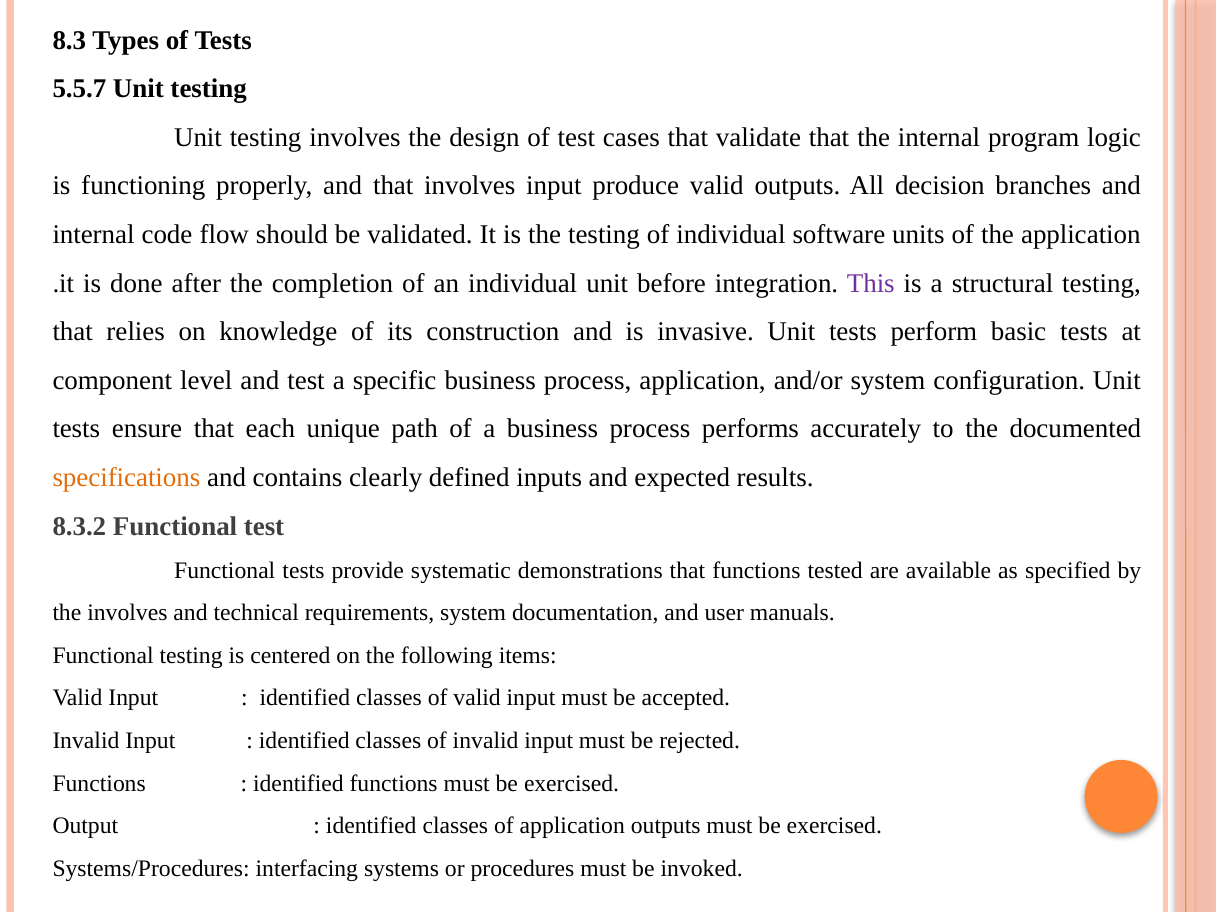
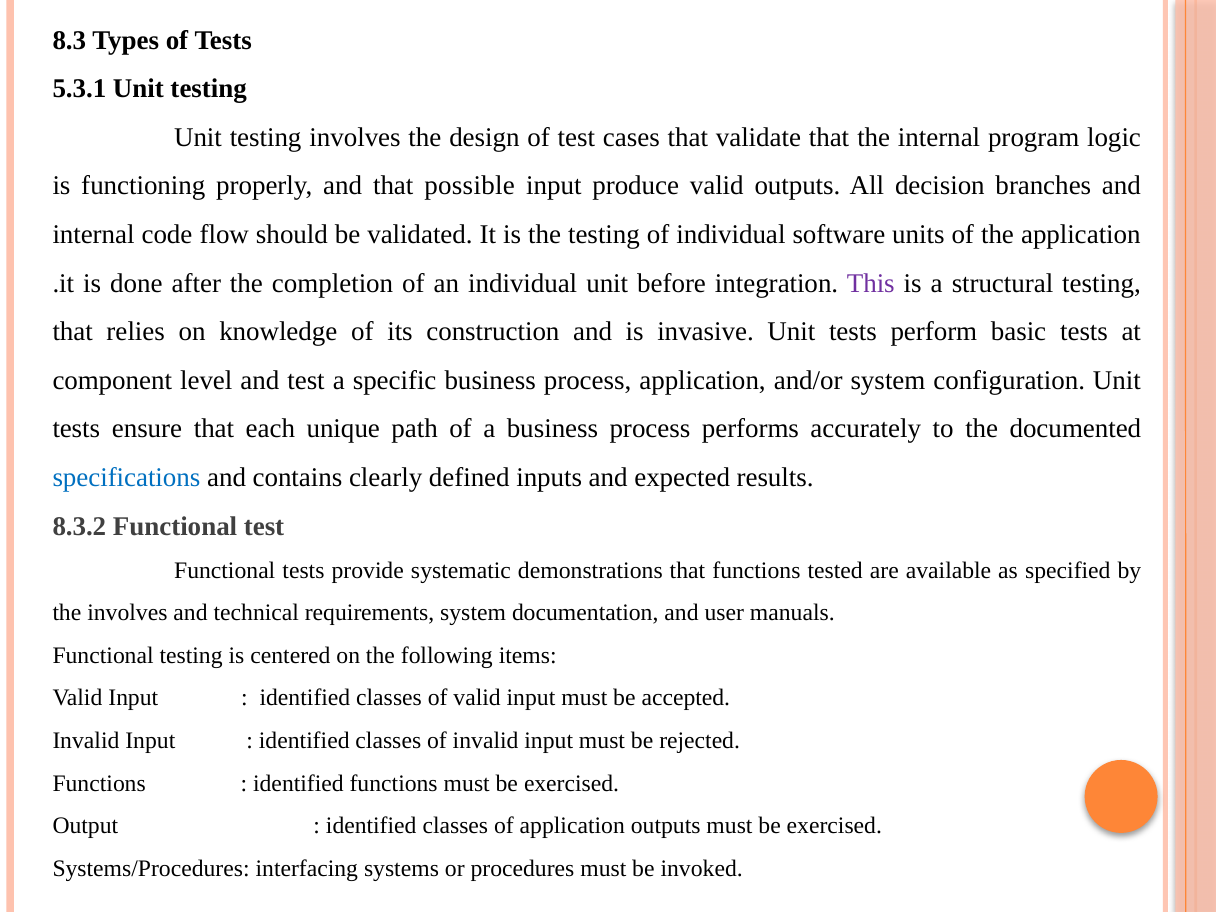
5.5.7: 5.5.7 -> 5.3.1
that involves: involves -> possible
specifications colour: orange -> blue
